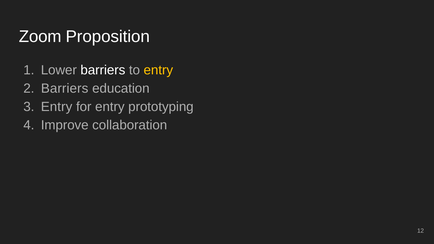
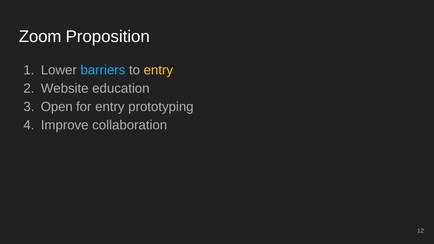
barriers at (103, 70) colour: white -> light blue
Barriers at (65, 89): Barriers -> Website
Entry at (57, 107): Entry -> Open
